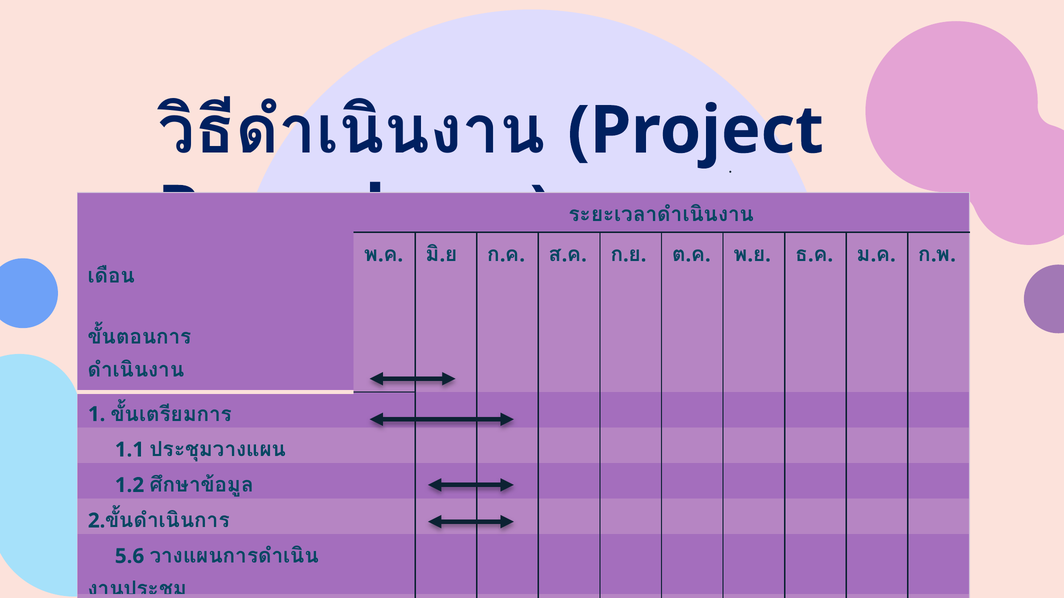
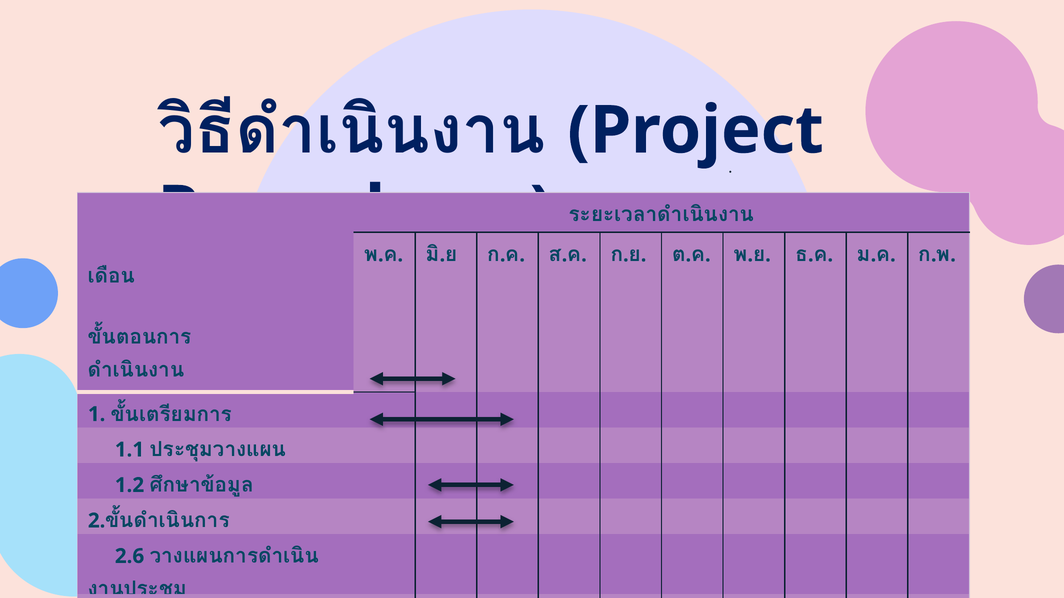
5.6: 5.6 -> 2.6
